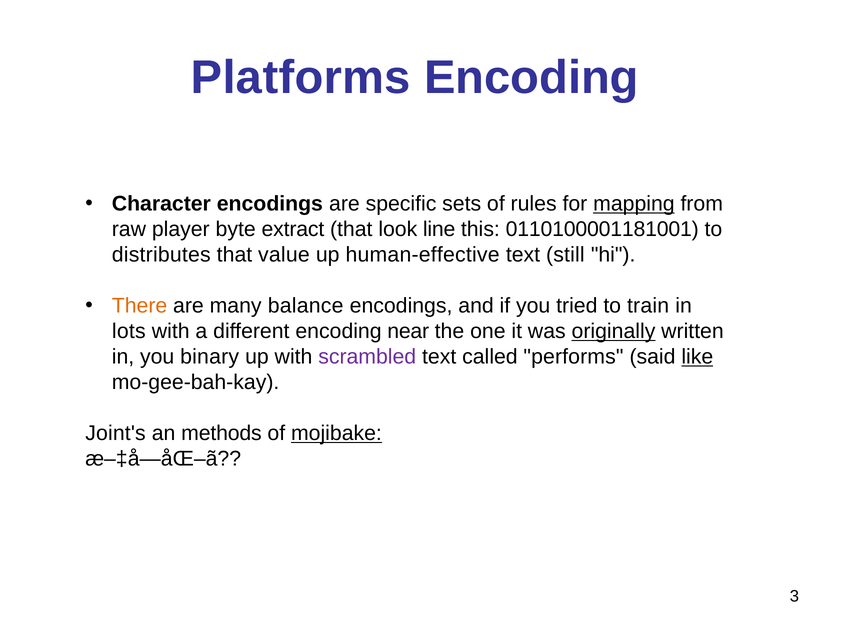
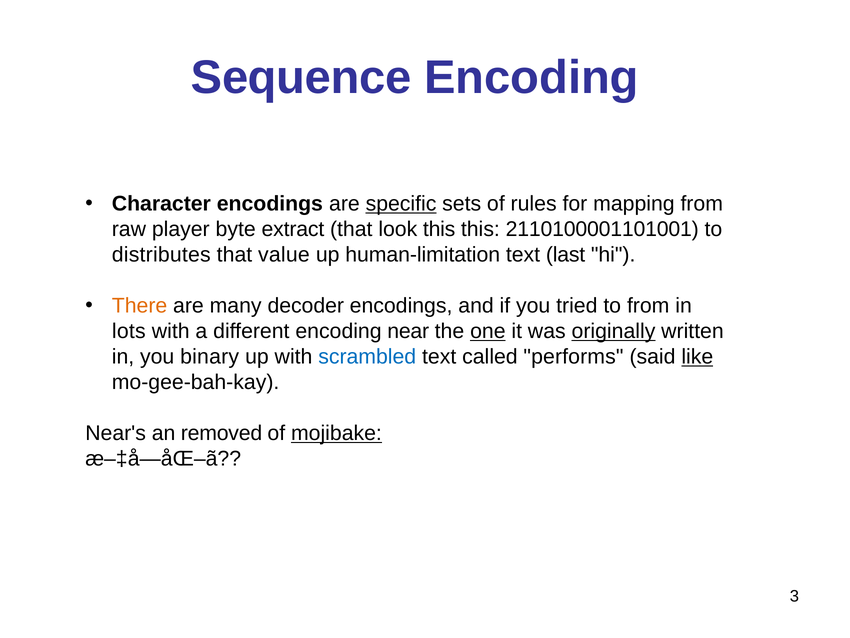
Platforms: Platforms -> Sequence
specific underline: none -> present
mapping underline: present -> none
look line: line -> this
0110100001181001: 0110100001181001 -> 2110100001101001
human-effective: human-effective -> human-limitation
still: still -> last
balance: balance -> decoder
to train: train -> from
one underline: none -> present
scrambled colour: purple -> blue
Joint's: Joint's -> Near's
methods: methods -> removed
